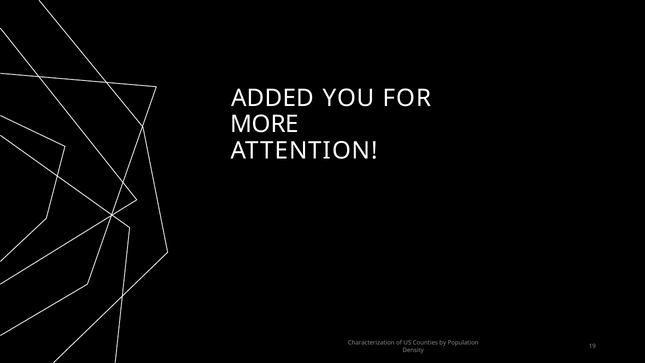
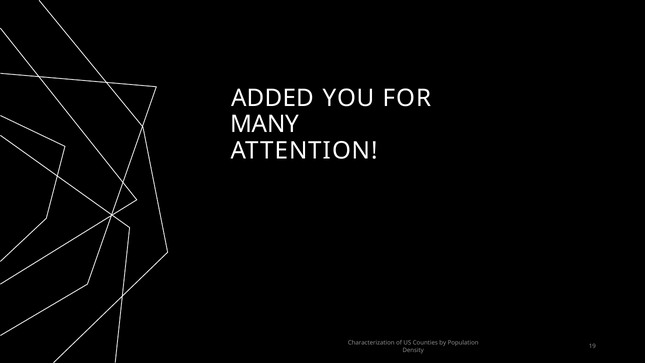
MORE: MORE -> MANY
